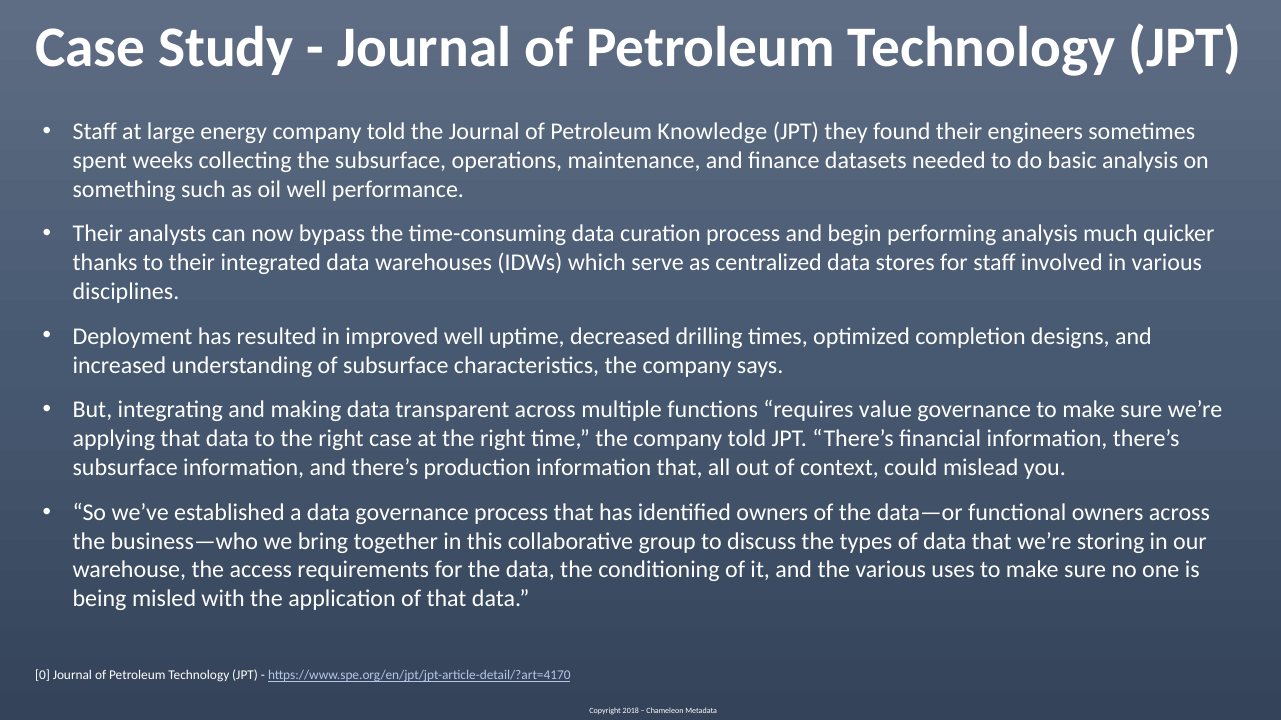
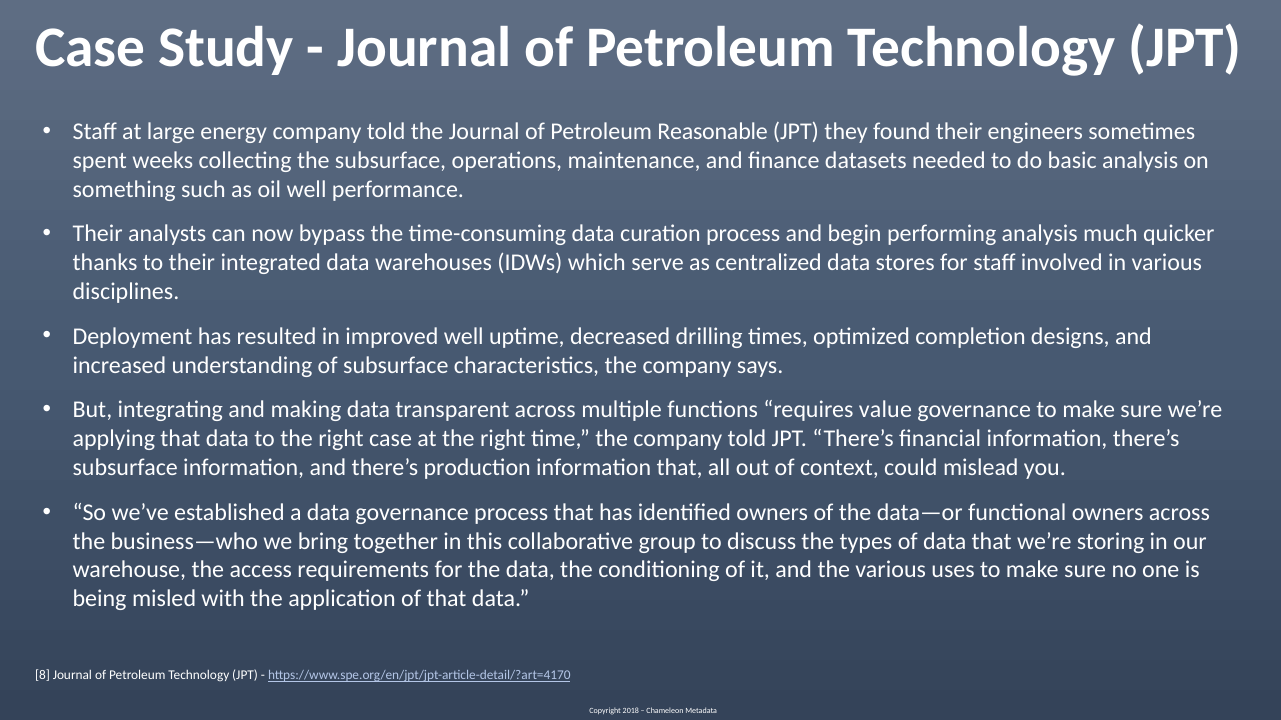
Knowledge: Knowledge -> Reasonable
0: 0 -> 8
